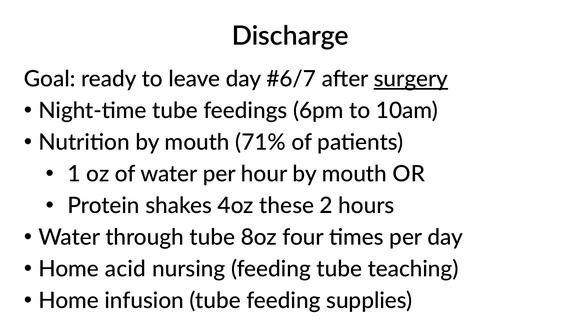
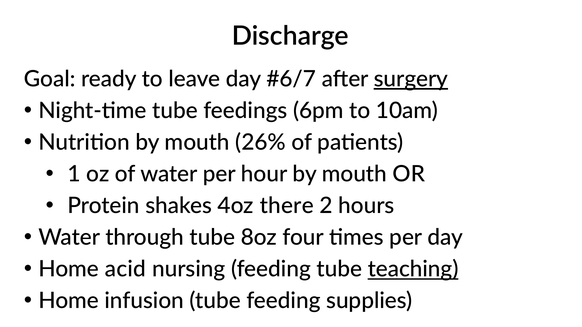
71%: 71% -> 26%
these: these -> there
teaching underline: none -> present
